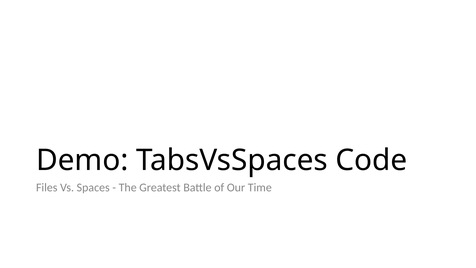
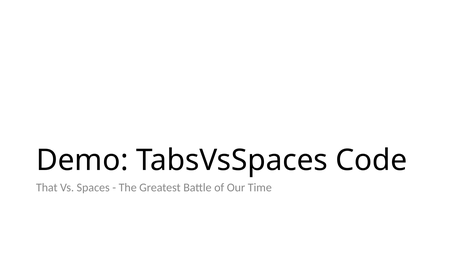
Files: Files -> That
